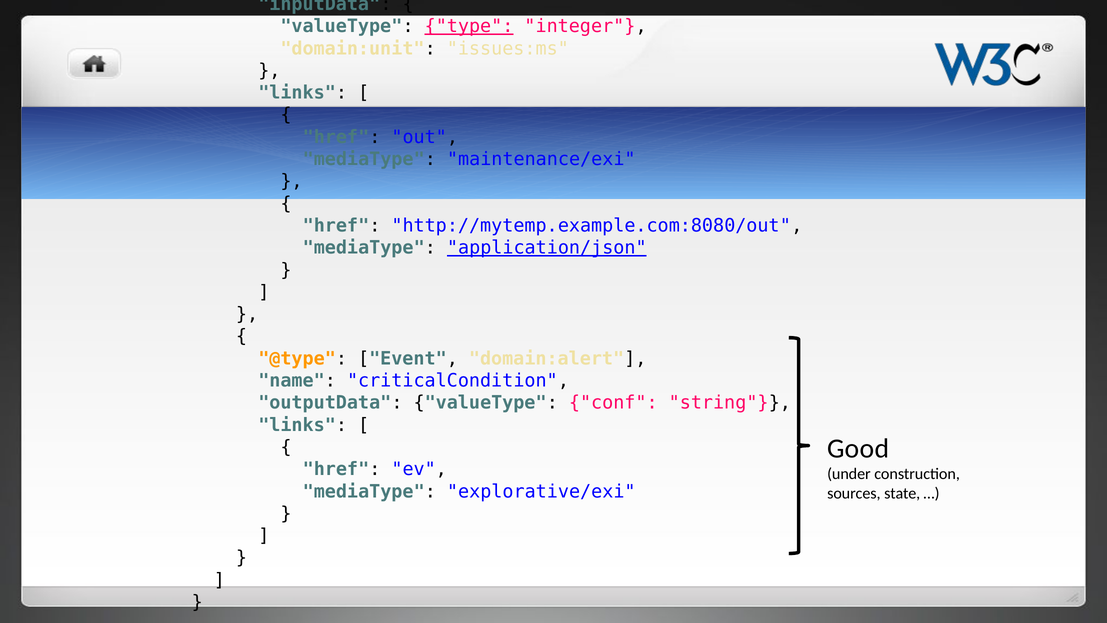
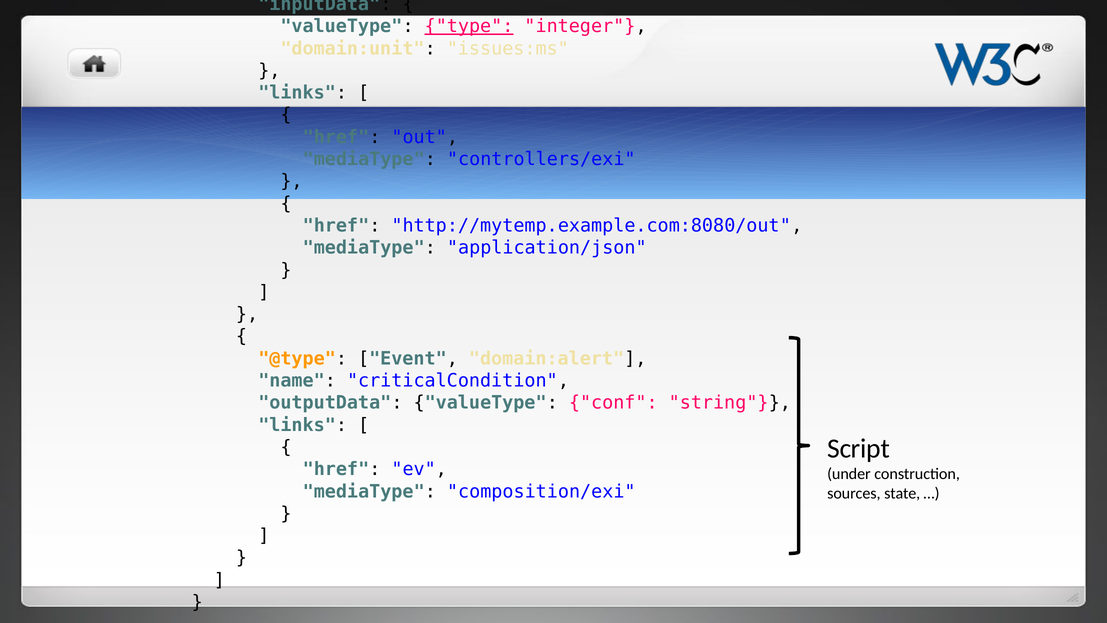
maintenance/exi: maintenance/exi -> controllers/exi
application/json at (547, 248) underline: present -> none
Good: Good -> Script
explorative/exi: explorative/exi -> composition/exi
